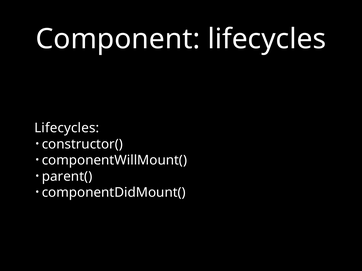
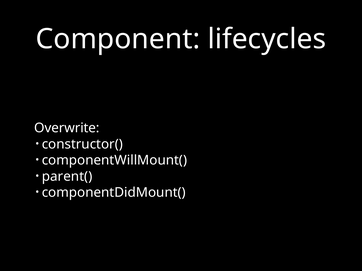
Lifecycles at (67, 128): Lifecycles -> Overwrite
